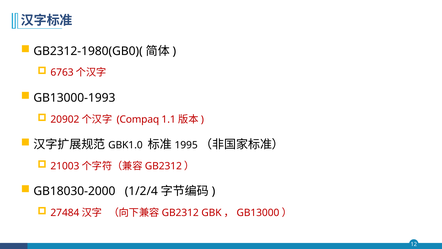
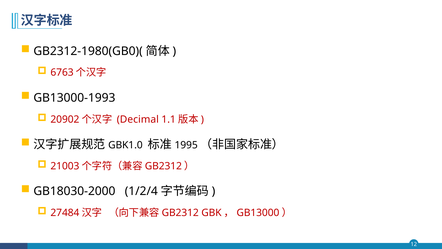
Compaq: Compaq -> Decimal
